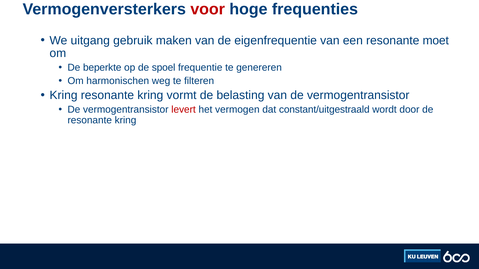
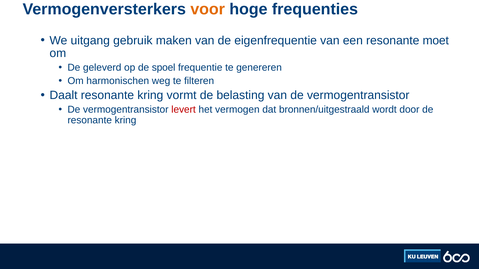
voor colour: red -> orange
beperkte: beperkte -> geleverd
Kring at (64, 95): Kring -> Daalt
constant/uitgestraald: constant/uitgestraald -> bronnen/uitgestraald
